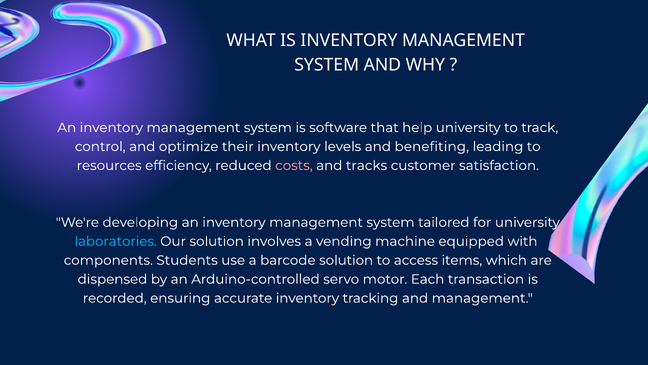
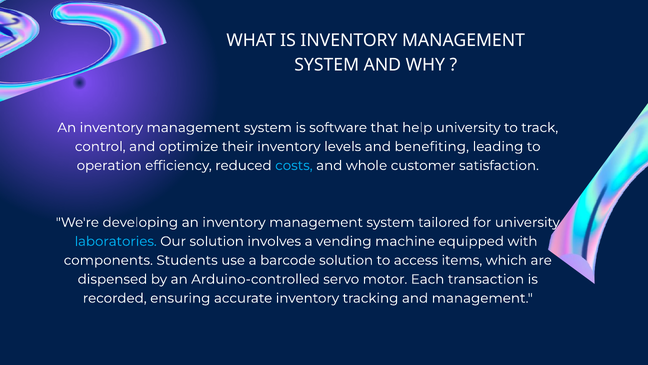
resources: resources -> operation
costs colour: pink -> light blue
tracks: tracks -> whole
